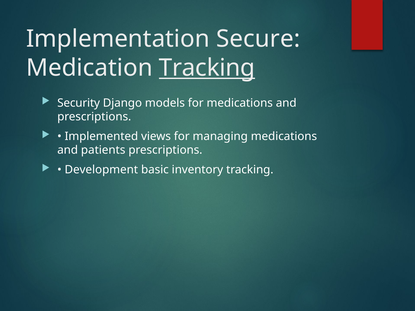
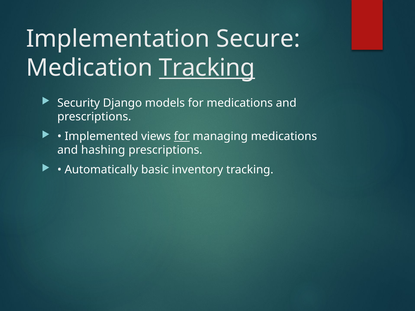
for at (182, 136) underline: none -> present
patients: patients -> hashing
Development: Development -> Automatically
